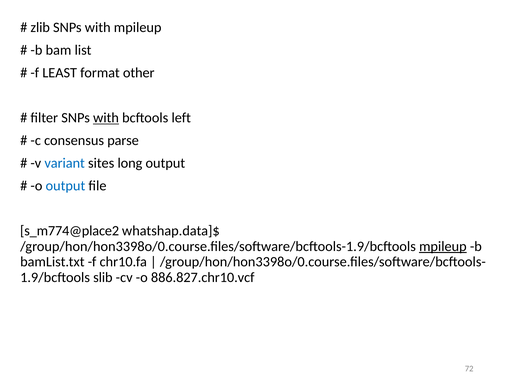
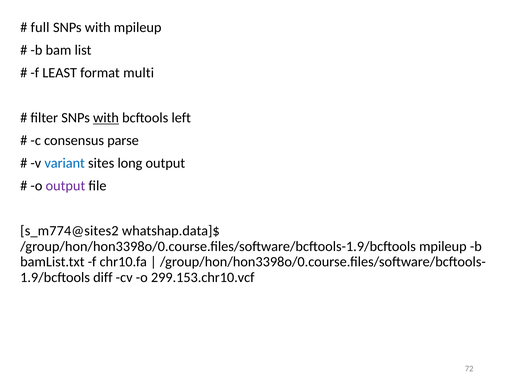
zlib: zlib -> full
other: other -> multi
output at (65, 185) colour: blue -> purple
s_m774@place2: s_m774@place2 -> s_m774@sites2
mpileup at (443, 246) underline: present -> none
slib: slib -> diff
886.827.chr10.vcf: 886.827.chr10.vcf -> 299.153.chr10.vcf
